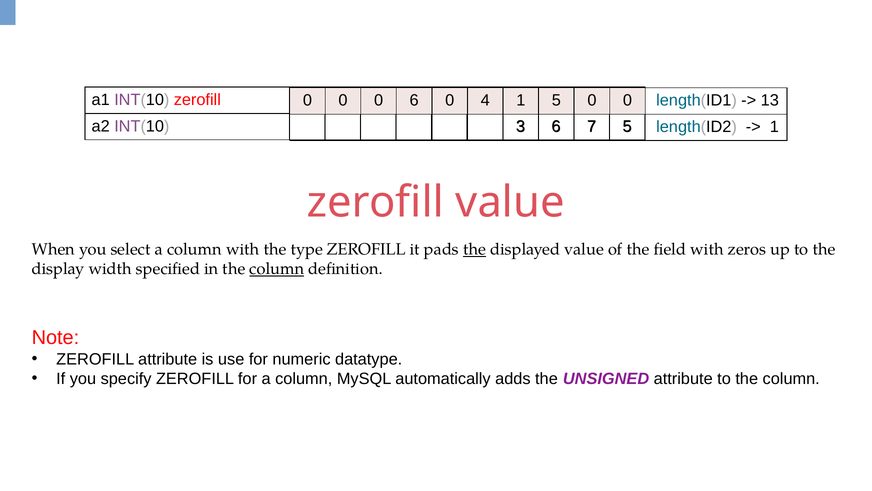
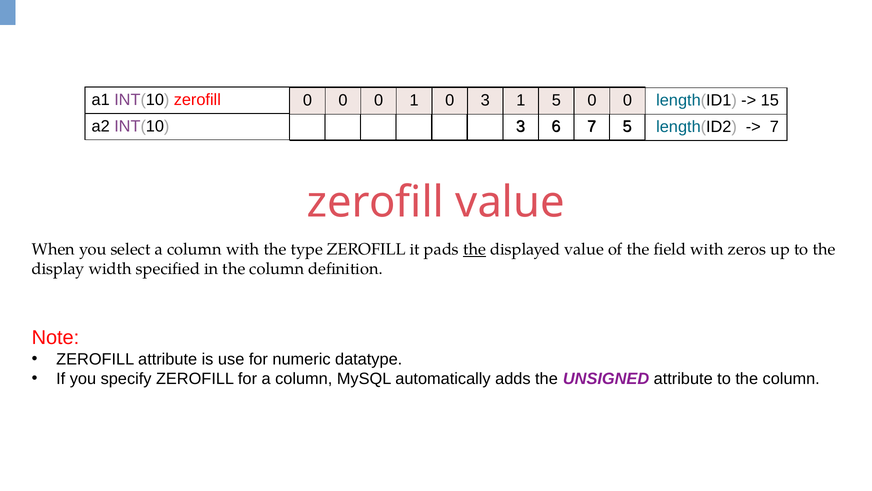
0 6: 6 -> 1
0 4: 4 -> 3
13: 13 -> 15
1 at (774, 127): 1 -> 7
column at (277, 269) underline: present -> none
